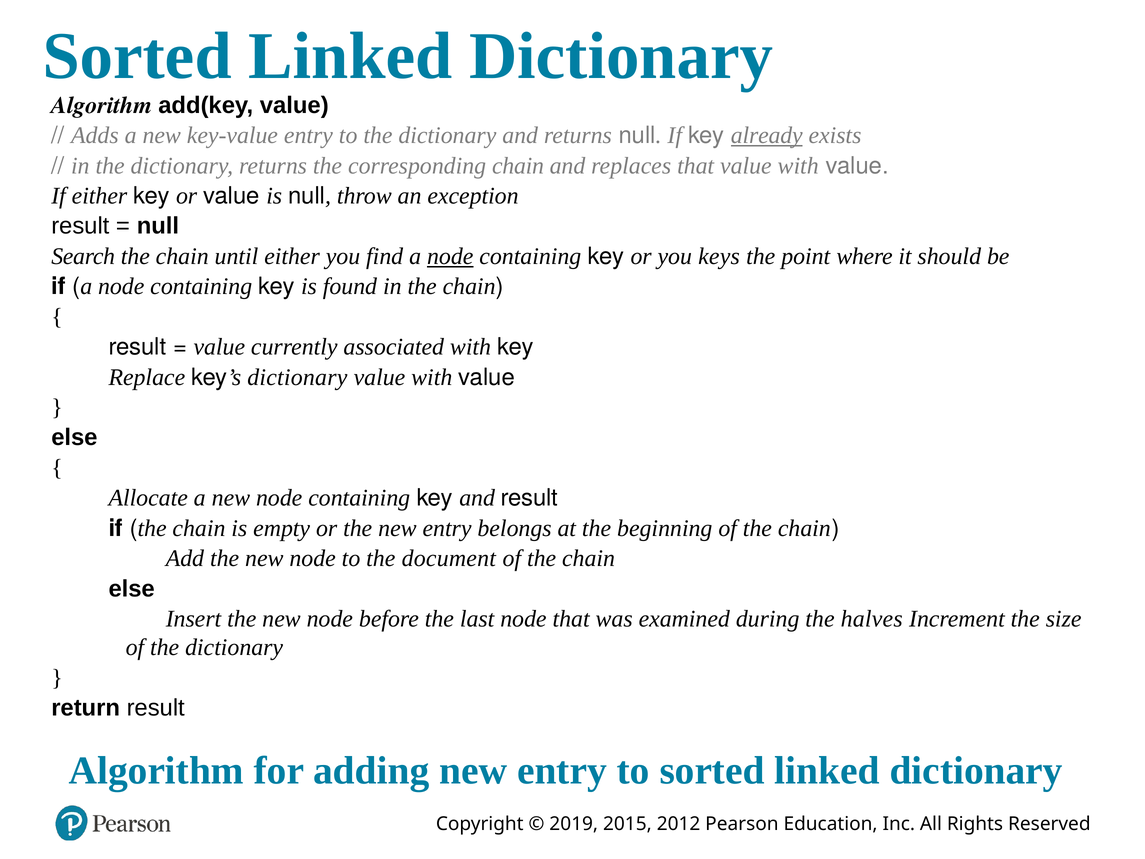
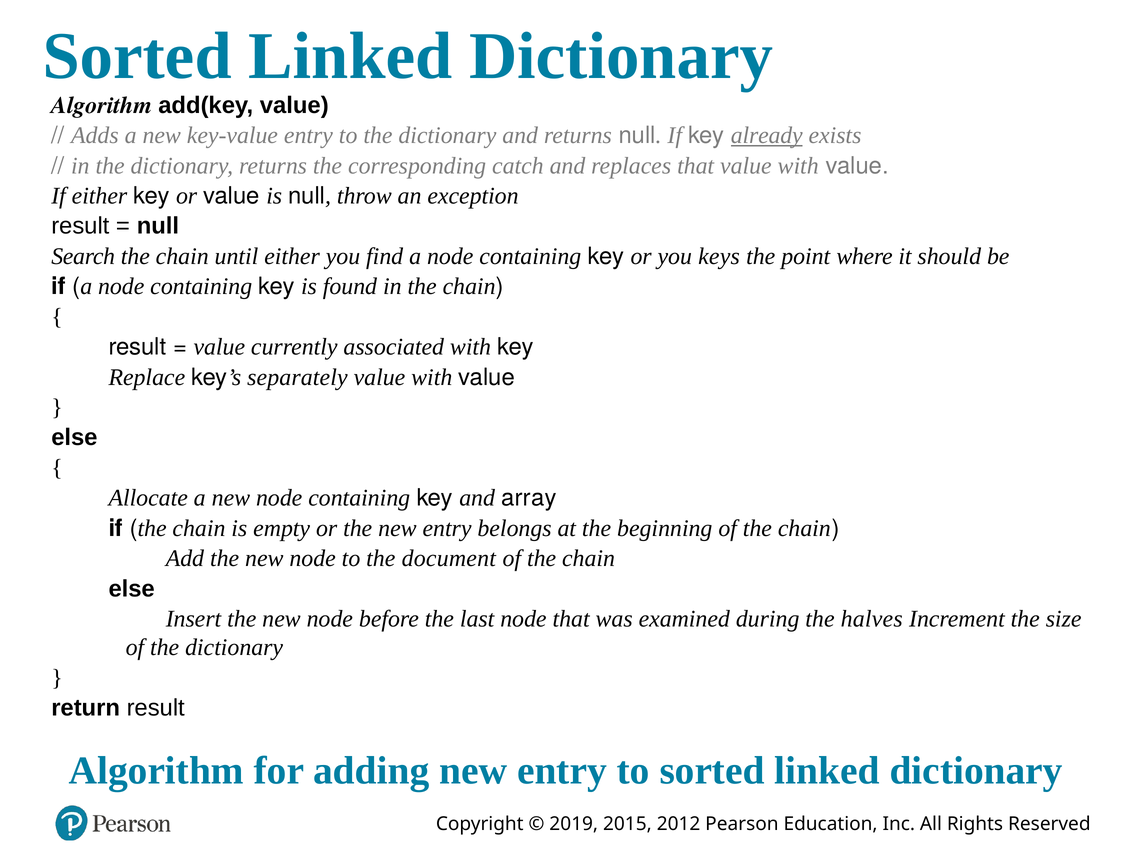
corresponding chain: chain -> catch
node at (450, 256) underline: present -> none
key’s dictionary: dictionary -> separately
and result: result -> array
